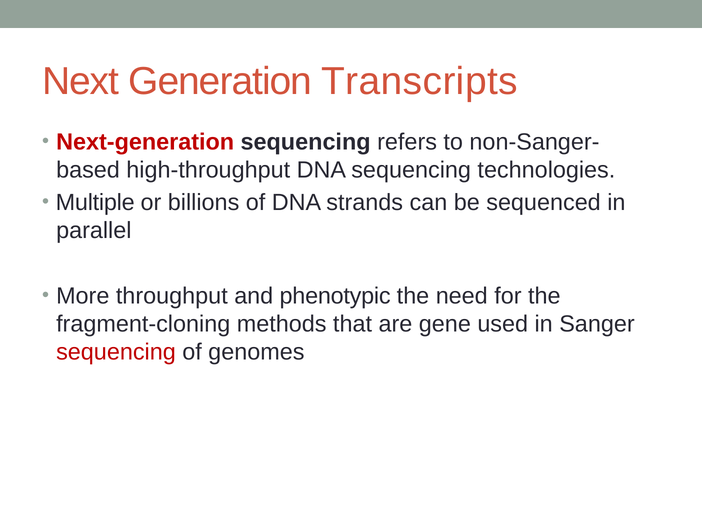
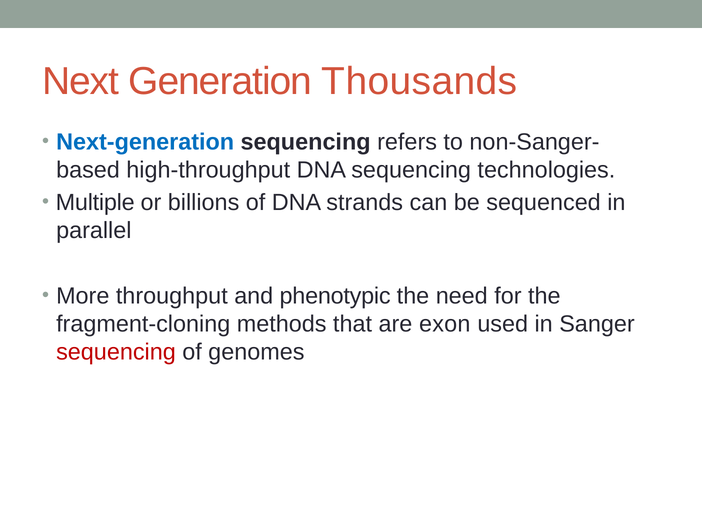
Transcripts: Transcripts -> Thousands
Next-generation colour: red -> blue
gene: gene -> exon
